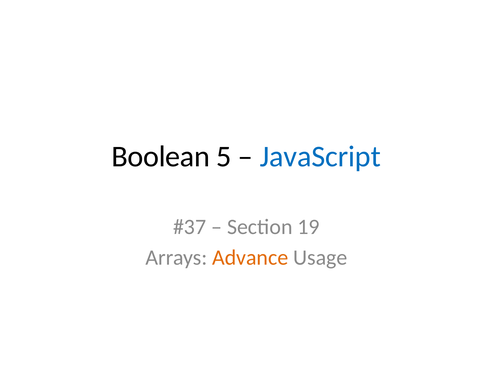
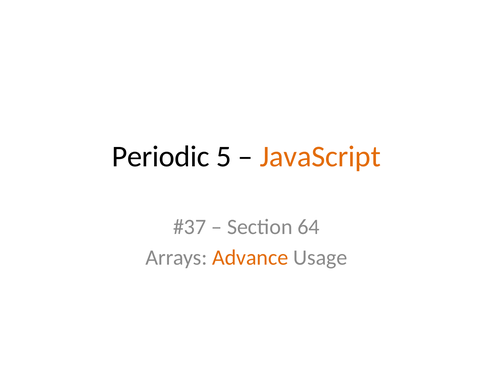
Boolean: Boolean -> Periodic
JavaScript colour: blue -> orange
19: 19 -> 64
